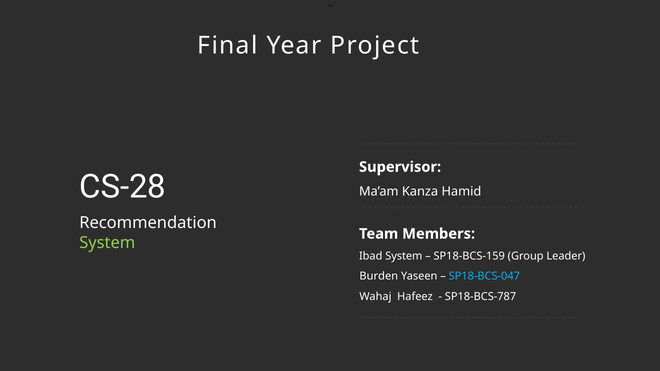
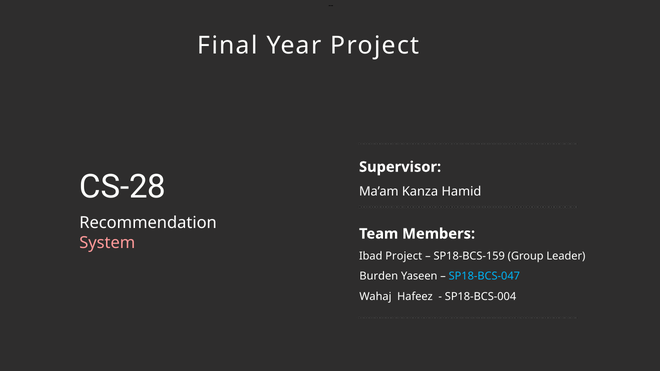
System at (107, 243) colour: light green -> pink
Ibad System: System -> Project
SP18-BCS-787: SP18-BCS-787 -> SP18-BCS-004
